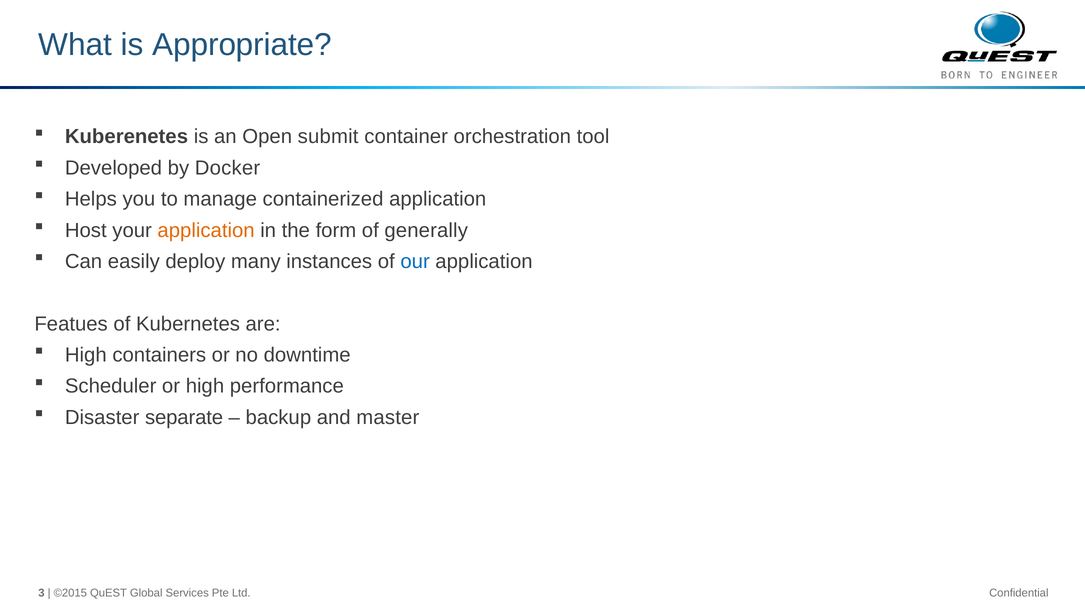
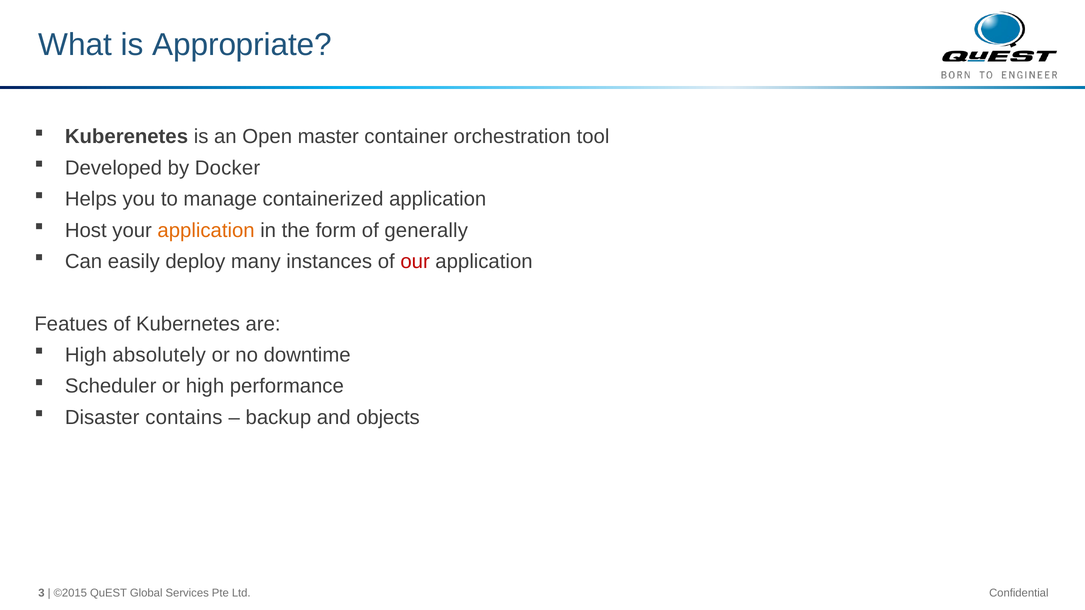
submit: submit -> master
our colour: blue -> red
containers: containers -> absolutely
separate: separate -> contains
master: master -> objects
